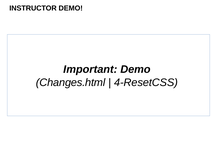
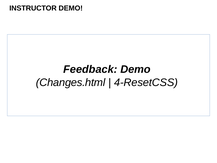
Important: Important -> Feedback
